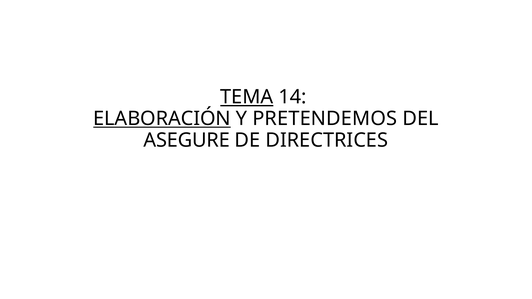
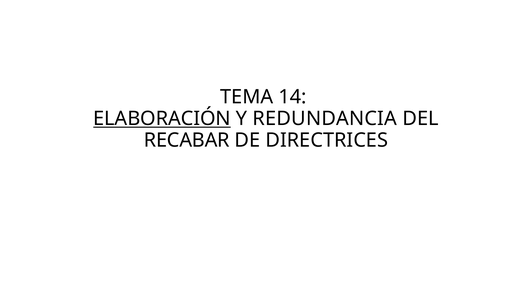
TEMA underline: present -> none
PRETENDEMOS: PRETENDEMOS -> REDUNDANCIA
ASEGURE: ASEGURE -> RECABAR
